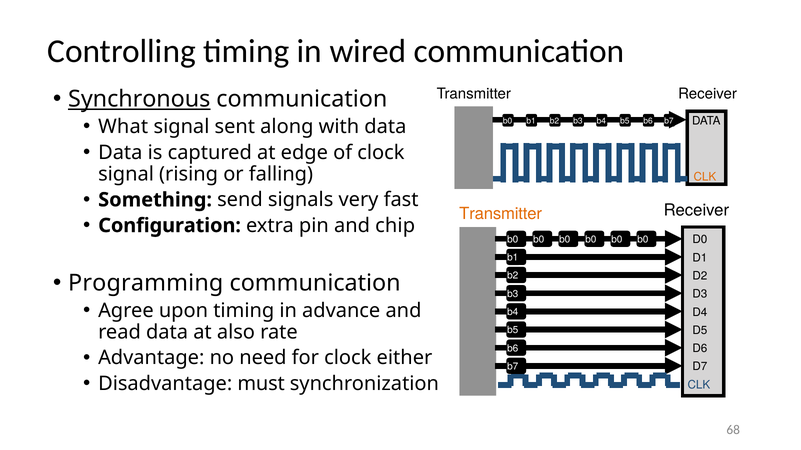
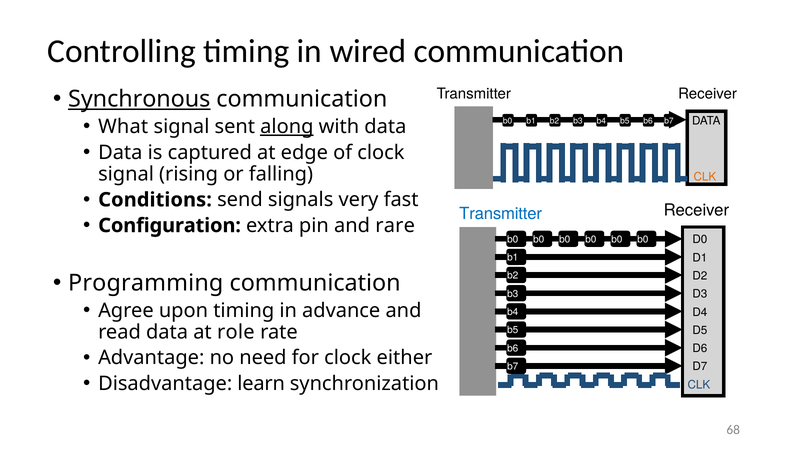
along underline: none -> present
Something: Something -> Conditions
Transmitter at (501, 214) colour: orange -> blue
chip: chip -> rare
also: also -> role
must: must -> learn
